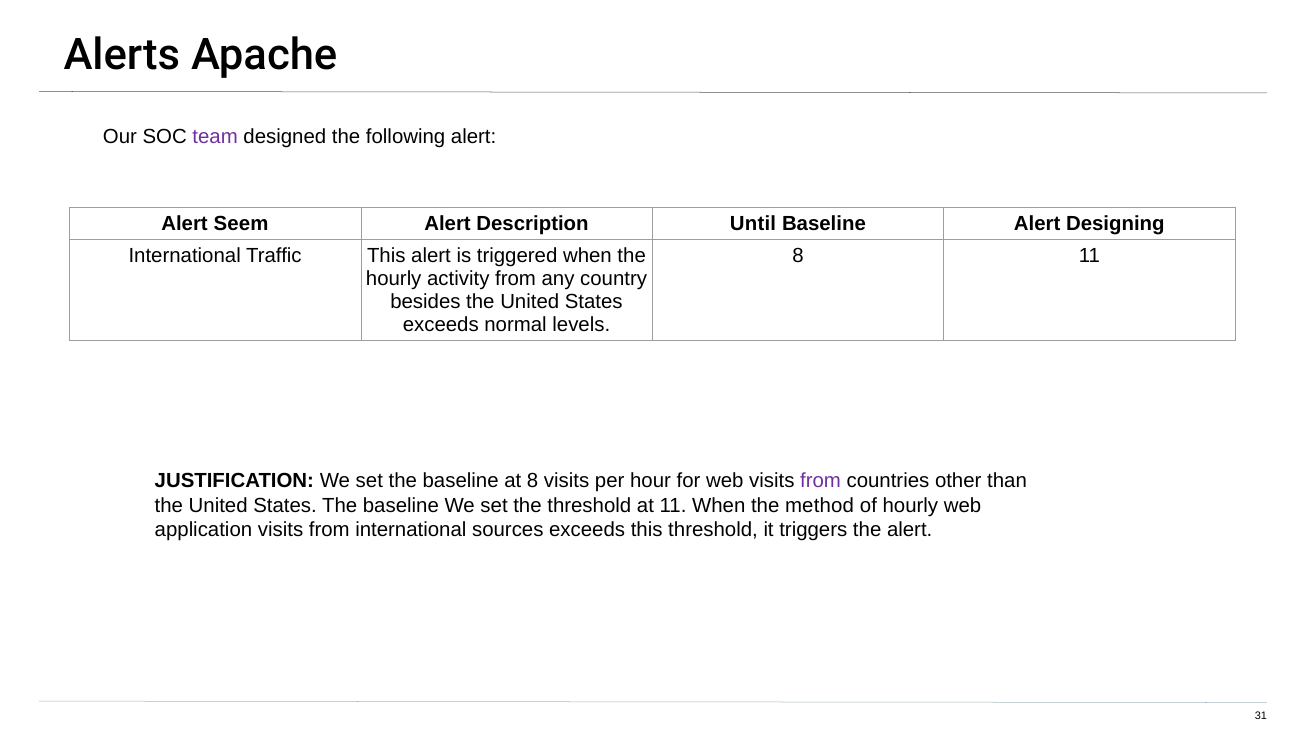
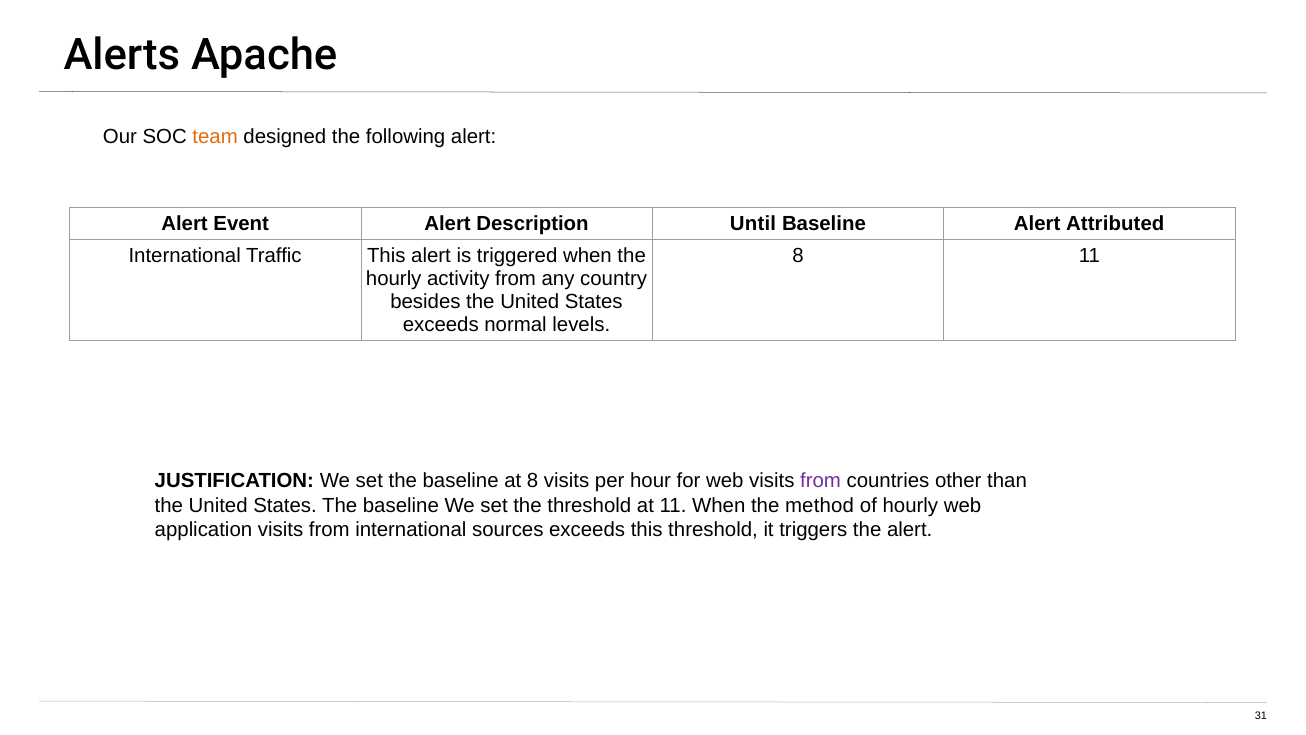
team colour: purple -> orange
Seem: Seem -> Event
Designing: Designing -> Attributed
